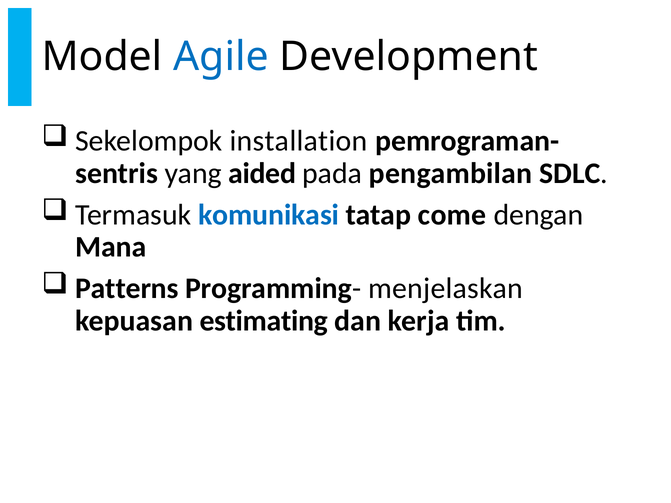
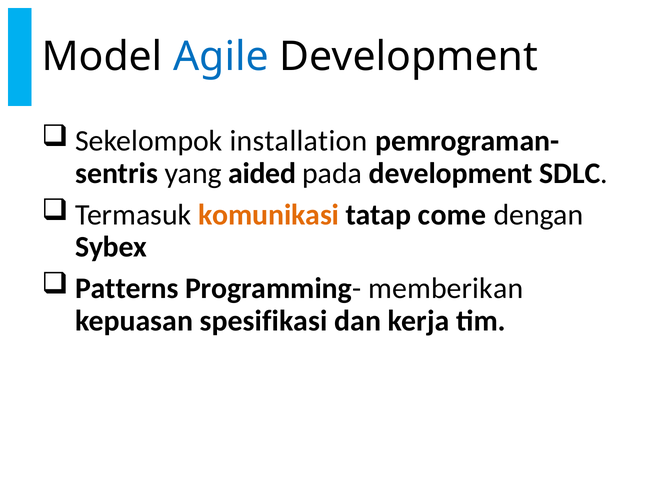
pada pengambilan: pengambilan -> development
komunikasi colour: blue -> orange
Mana: Mana -> Sybex
menjelaskan: menjelaskan -> memberikan
estimating: estimating -> spesifikasi
